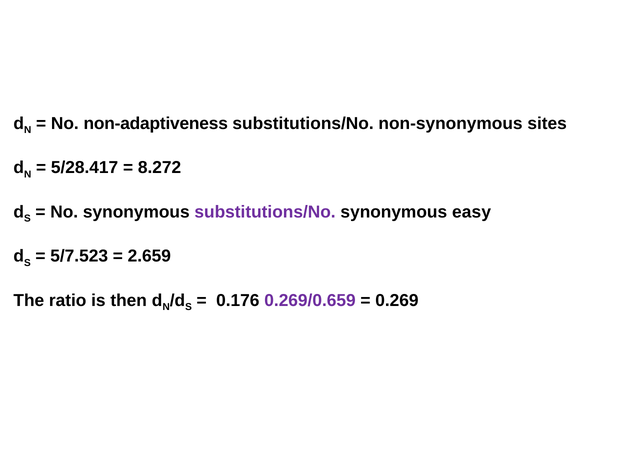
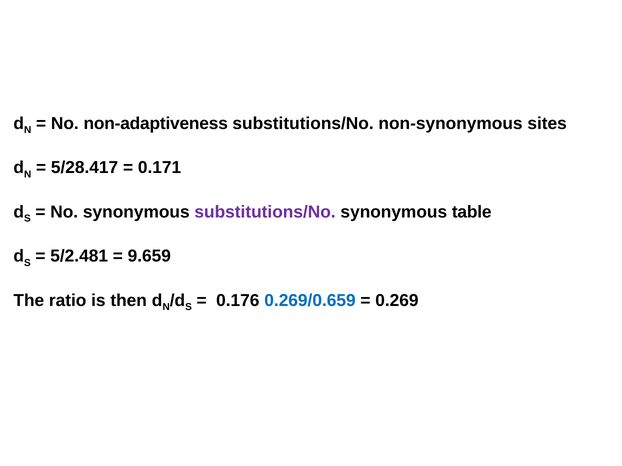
8.272: 8.272 -> 0.171
easy: easy -> table
5/7.523: 5/7.523 -> 5/2.481
2.659: 2.659 -> 9.659
0.269/0.659 colour: purple -> blue
